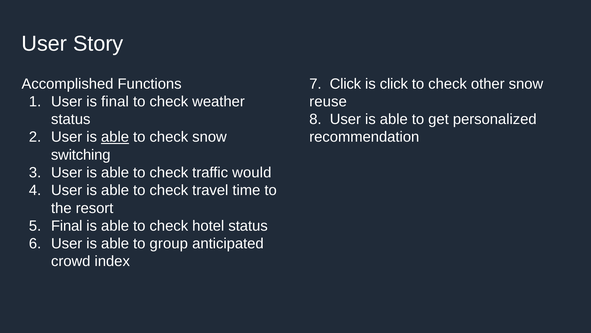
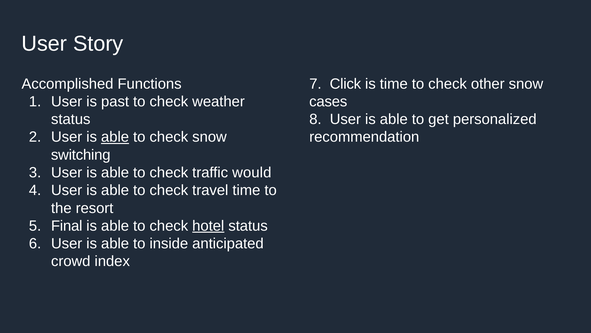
is click: click -> time
is final: final -> past
reuse: reuse -> cases
hotel underline: none -> present
group: group -> inside
